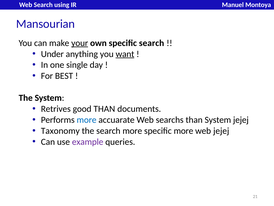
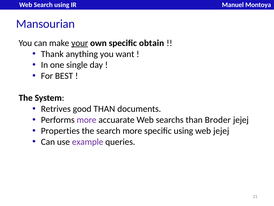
specific search: search -> obtain
Under: Under -> Thank
want underline: present -> none
more at (87, 120) colour: blue -> purple
than System: System -> Broder
Taxonomy: Taxonomy -> Properties
specific more: more -> using
